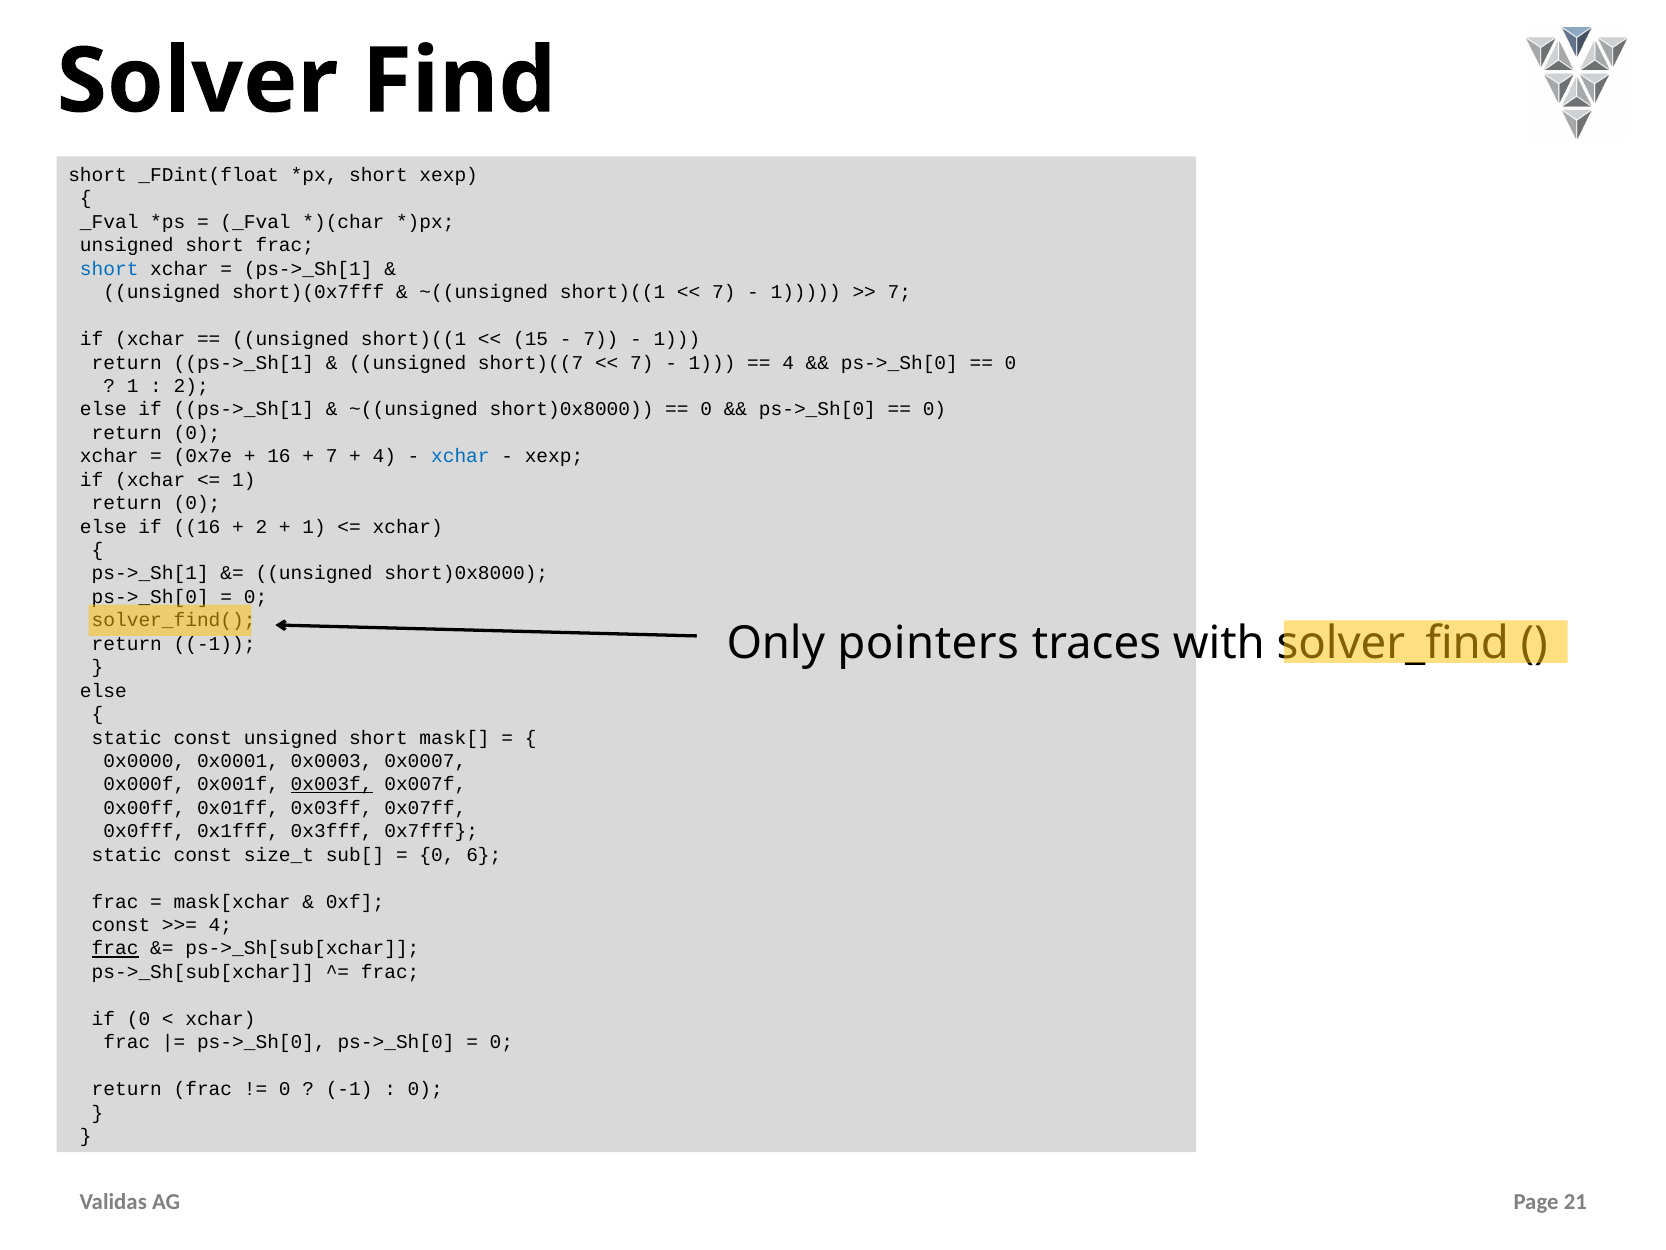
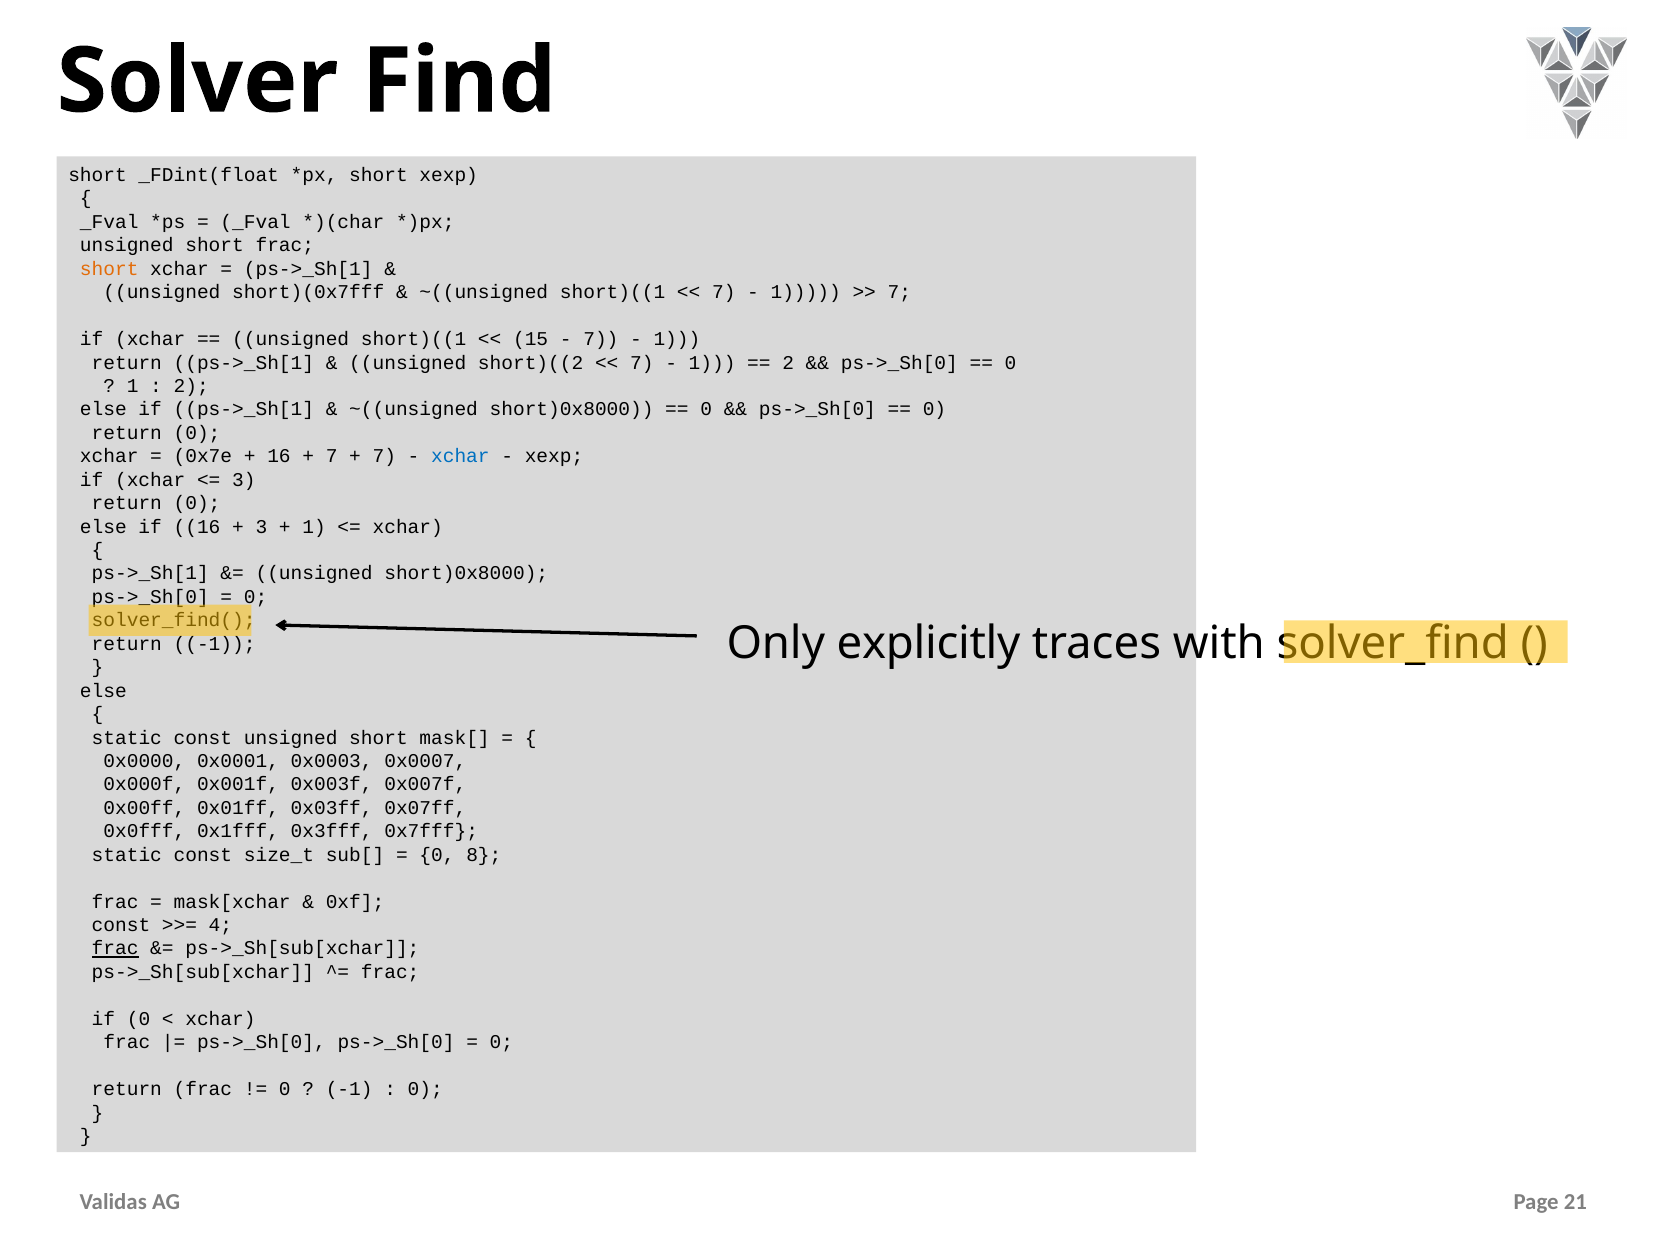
short at (109, 269) colour: blue -> orange
short)((7: short)((7 -> short)((2
4 at (788, 362): 4 -> 2
4 at (384, 456): 4 -> 7
1 at (244, 480): 1 -> 3
2 at (261, 526): 2 -> 3
pointers: pointers -> explicitly
0x003f underline: present -> none
6: 6 -> 8
